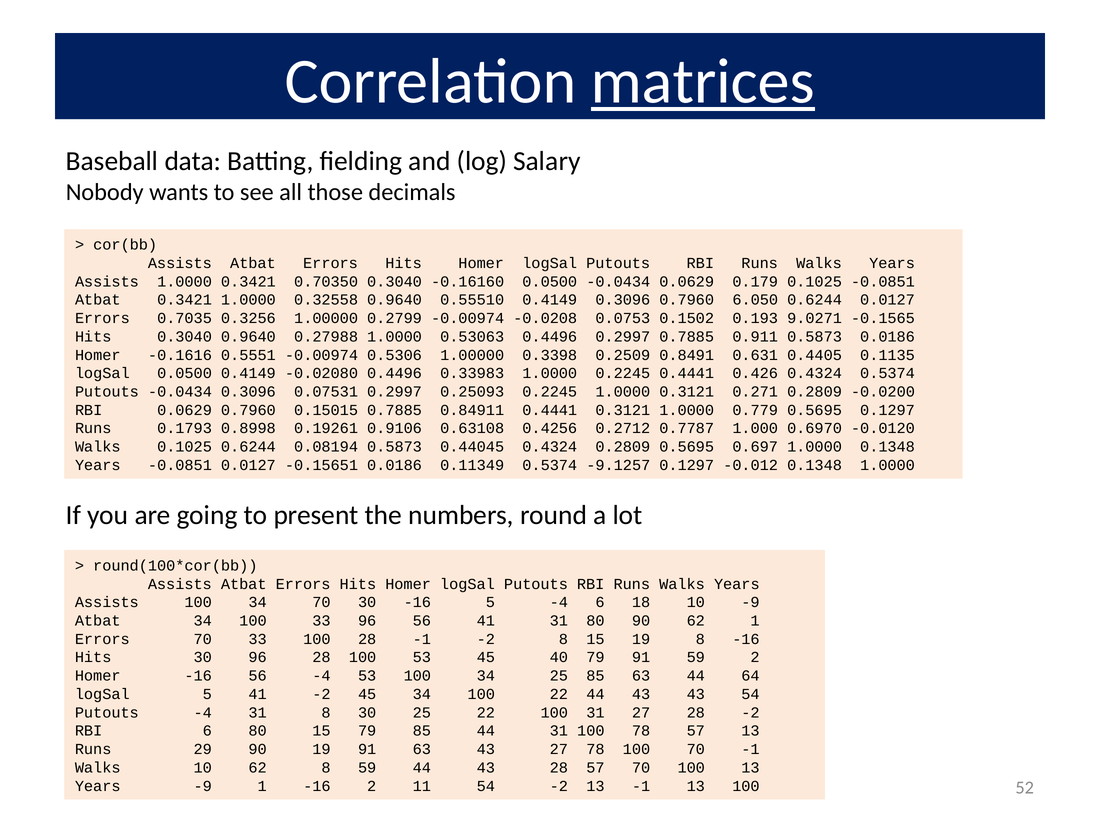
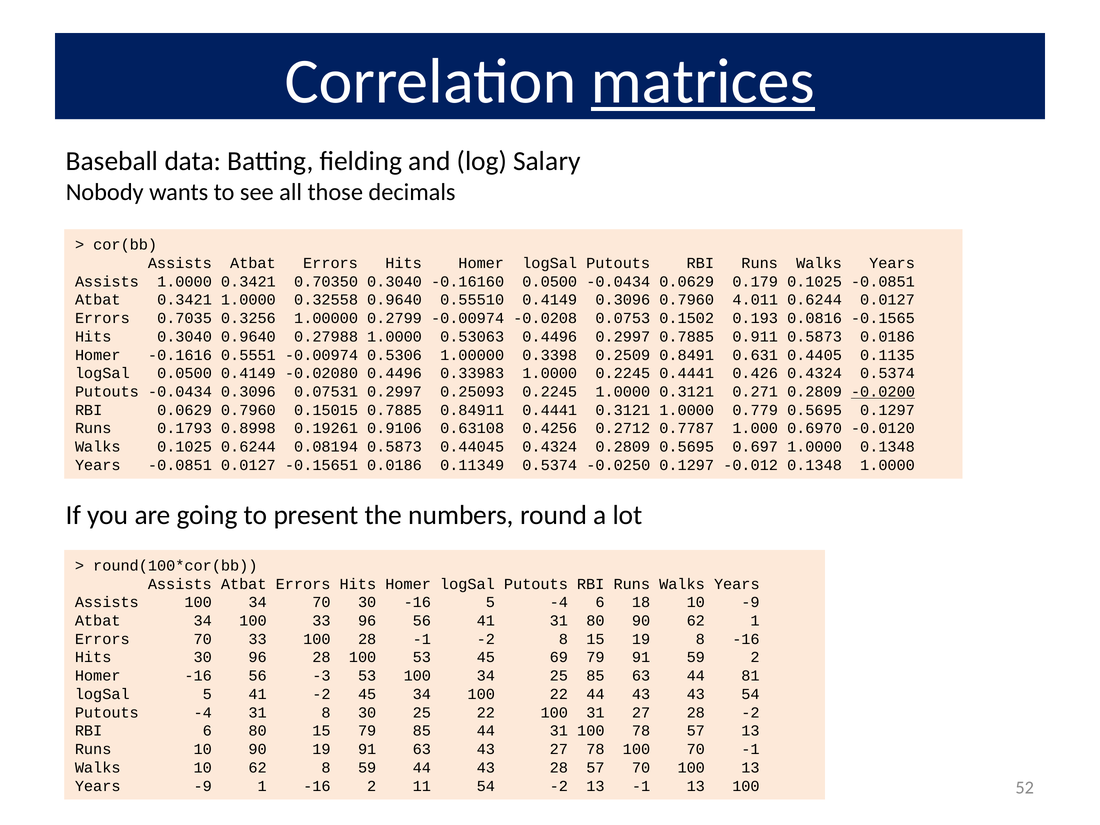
6.050: 6.050 -> 4.011
9.0271: 9.0271 -> 0.0816
-0.0200 underline: none -> present
-9.1257: -9.1257 -> -0.0250
40: 40 -> 69
56 -4: -4 -> -3
64: 64 -> 81
Runs 29: 29 -> 10
